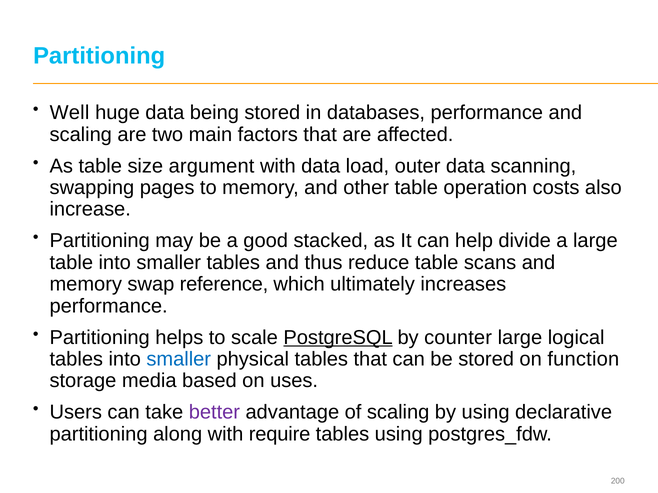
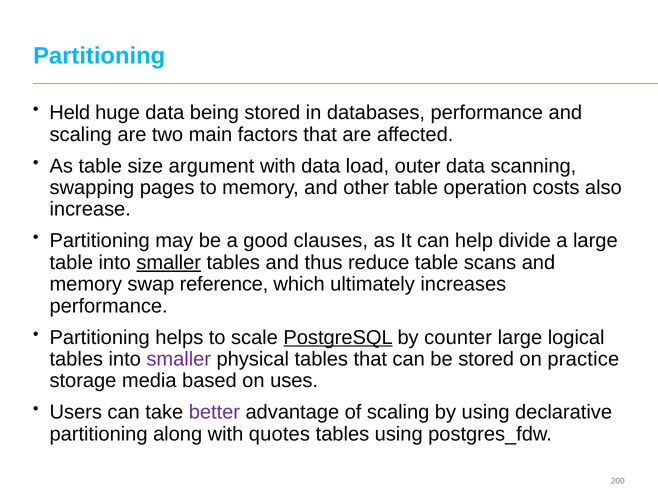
Well: Well -> Held
stacked: stacked -> clauses
smaller at (169, 263) underline: none -> present
smaller at (179, 359) colour: blue -> purple
function: function -> practice
require: require -> quotes
